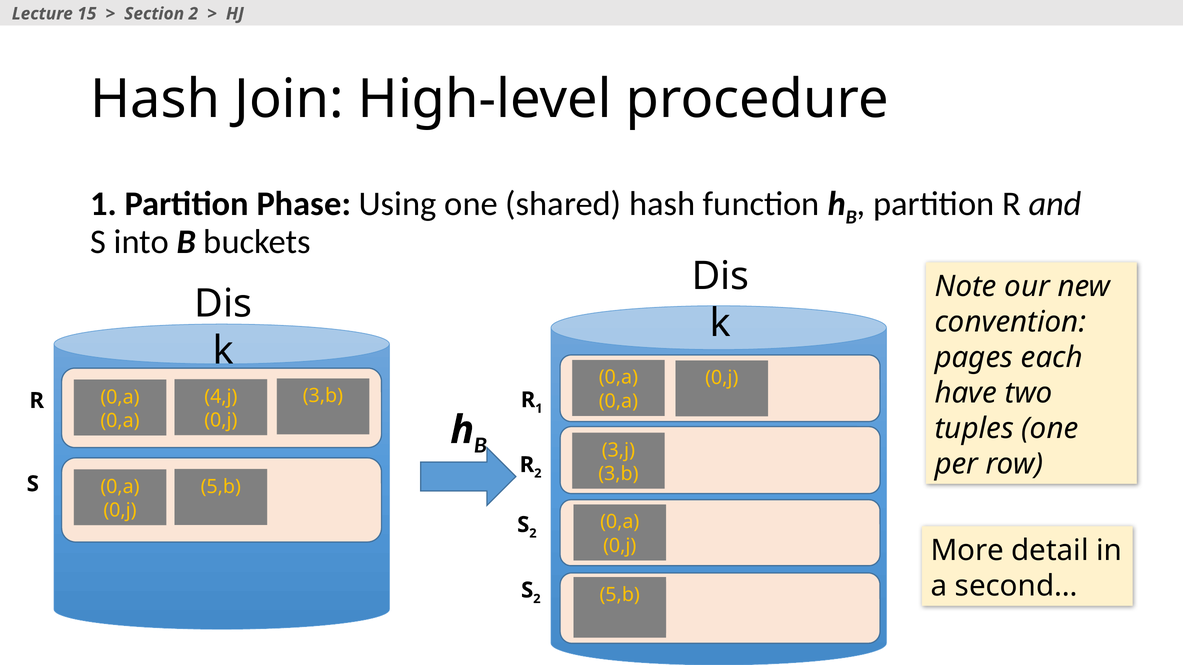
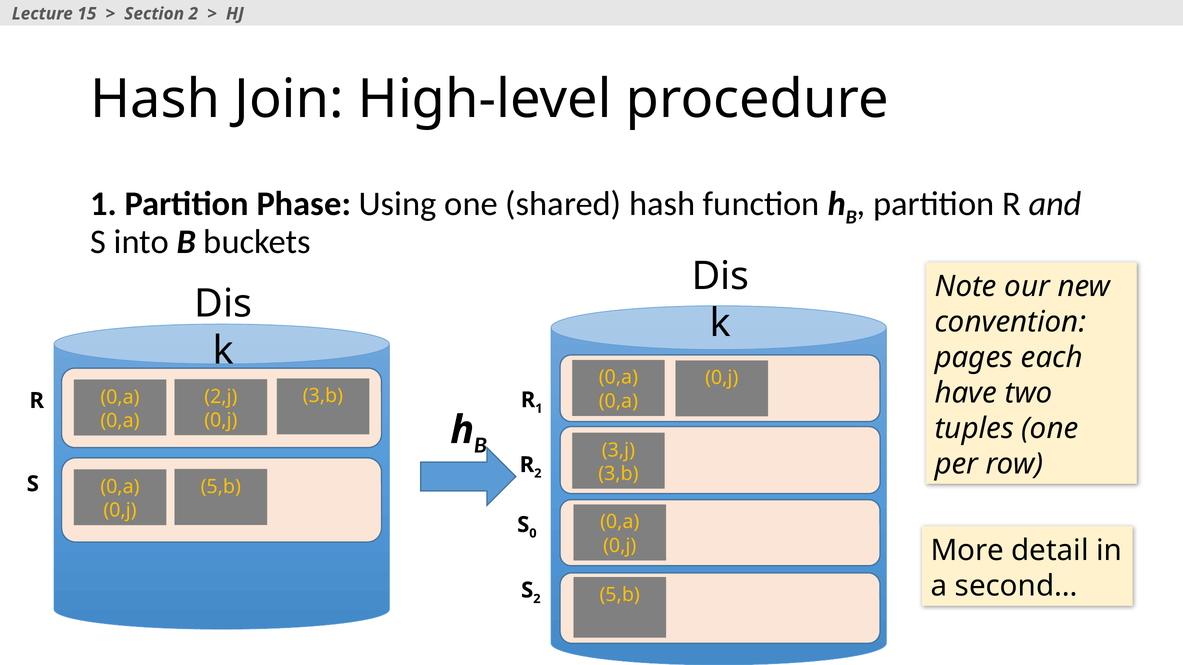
4,j: 4,j -> 2,j
2 at (533, 534): 2 -> 0
